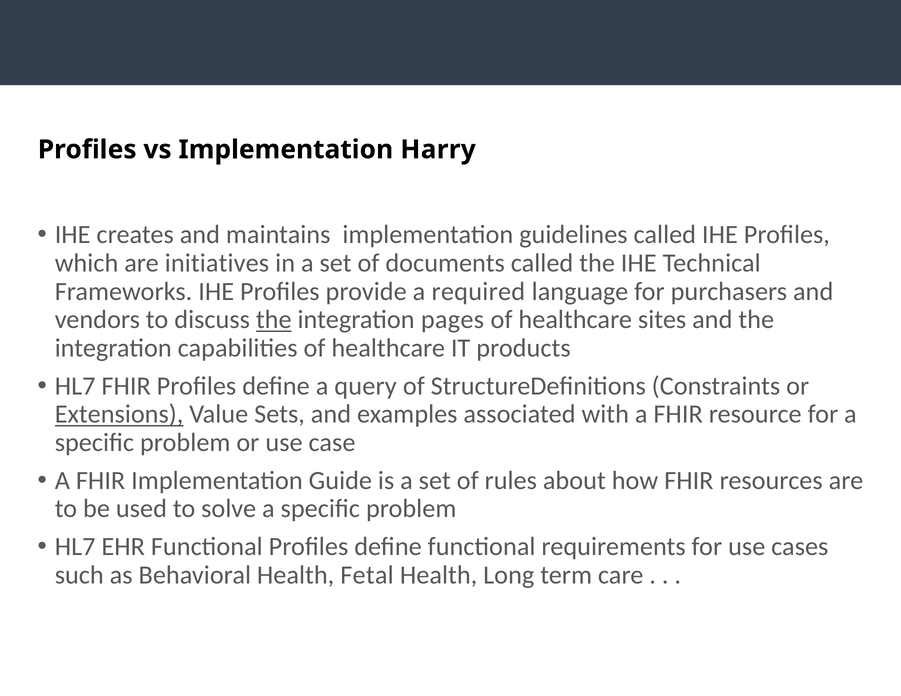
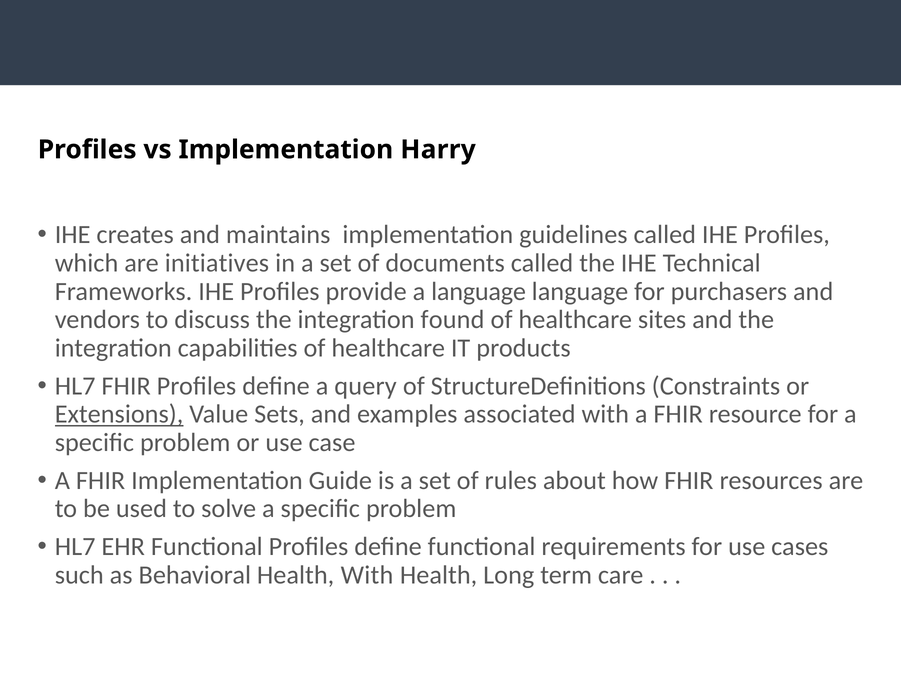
a required: required -> language
the at (274, 320) underline: present -> none
pages: pages -> found
Health Fetal: Fetal -> With
